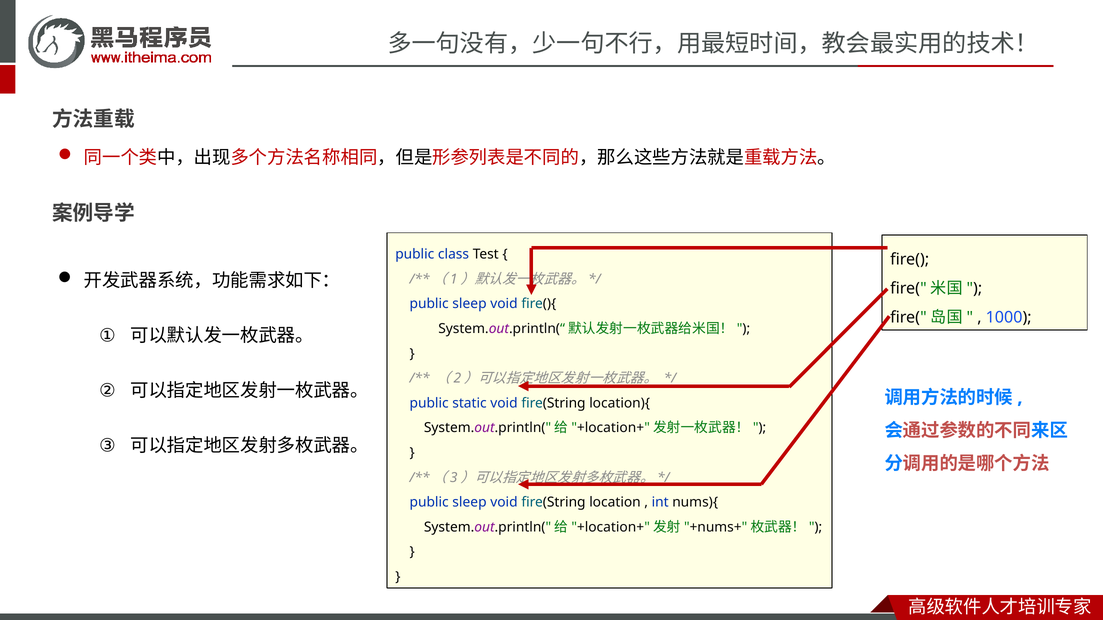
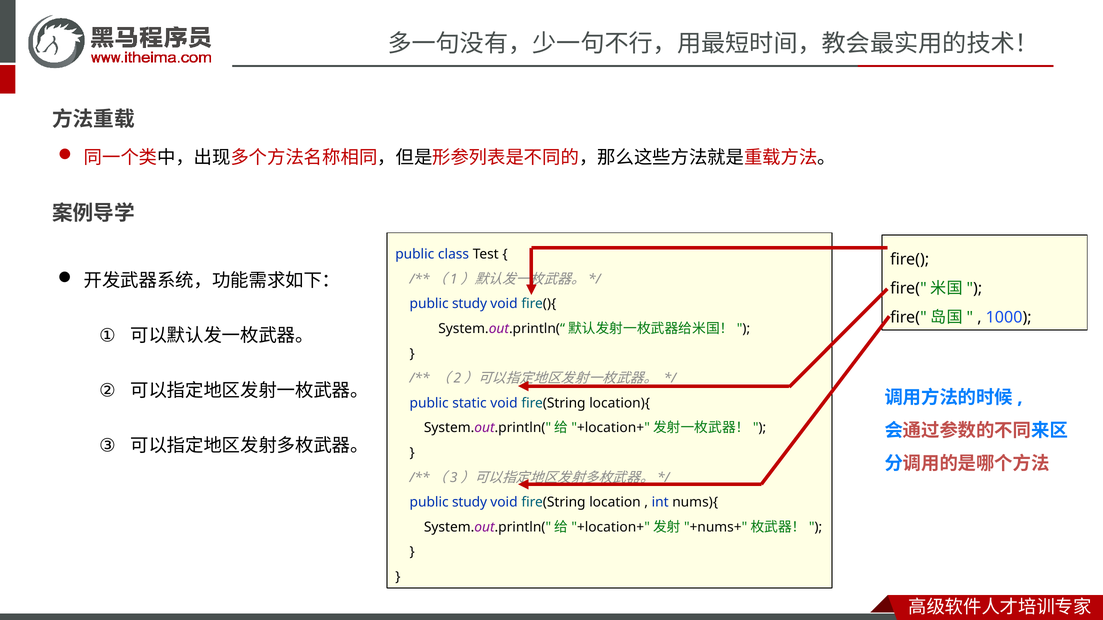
sleep at (469, 304): sleep -> study
sleep at (469, 503): sleep -> study
